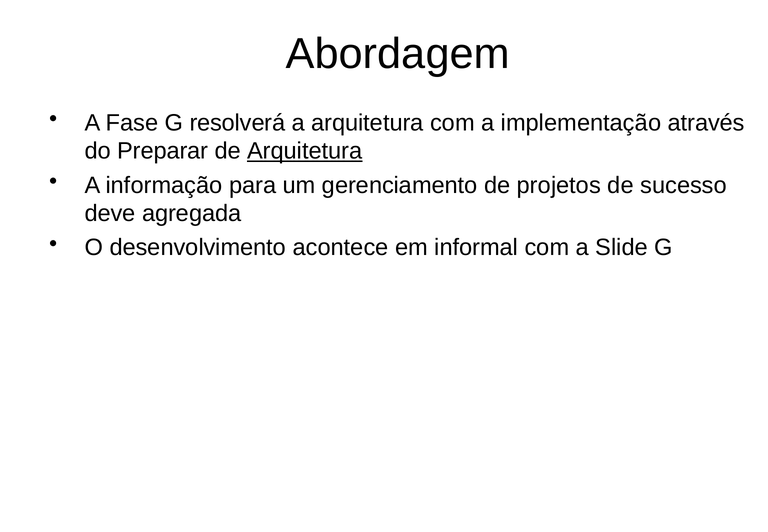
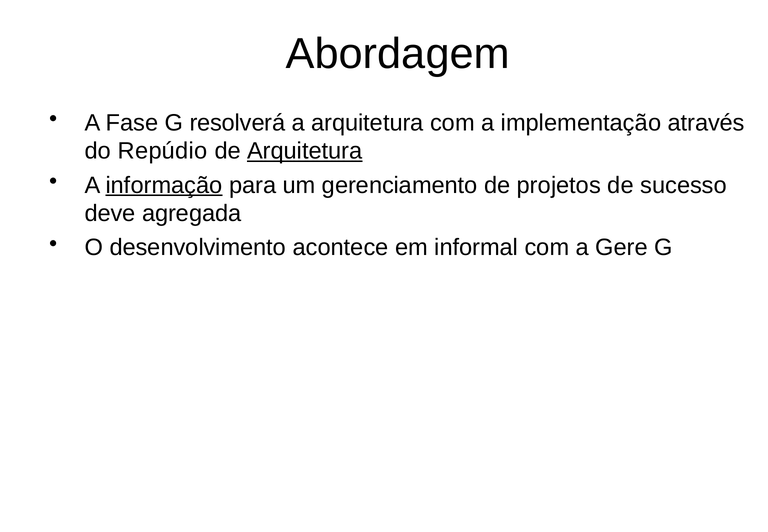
Preparar: Preparar -> Repúdio
informação underline: none -> present
Slide: Slide -> Gere
